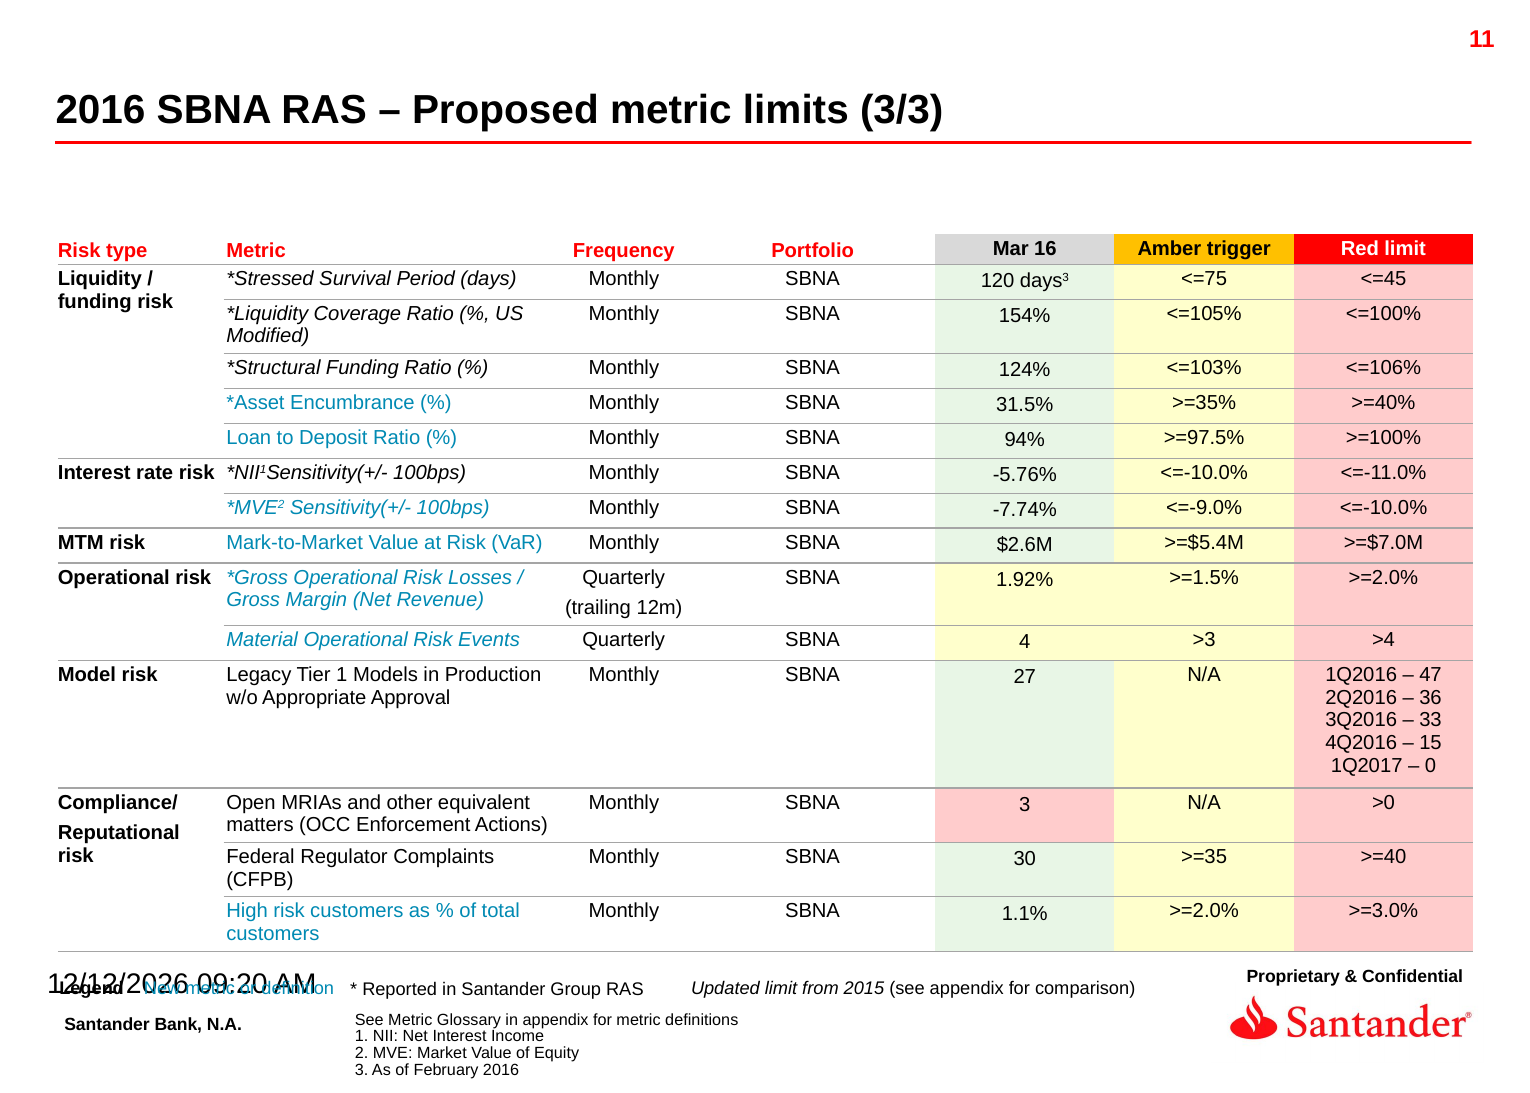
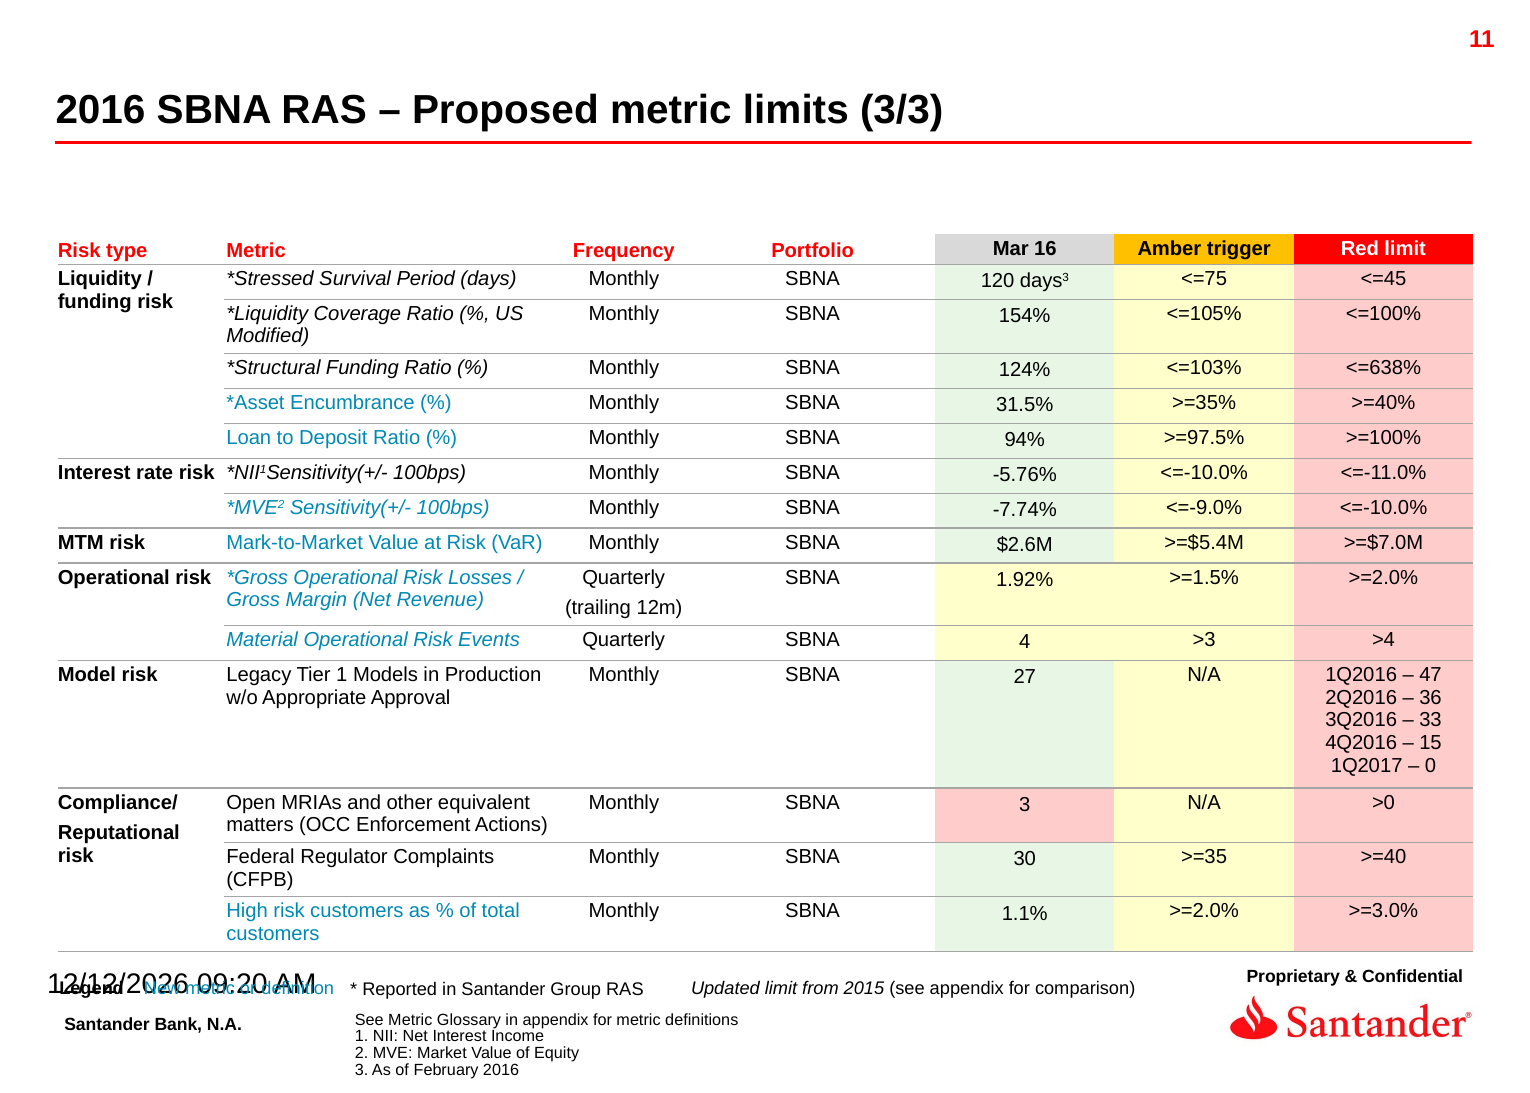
<=106%: <=106% -> <=638%
